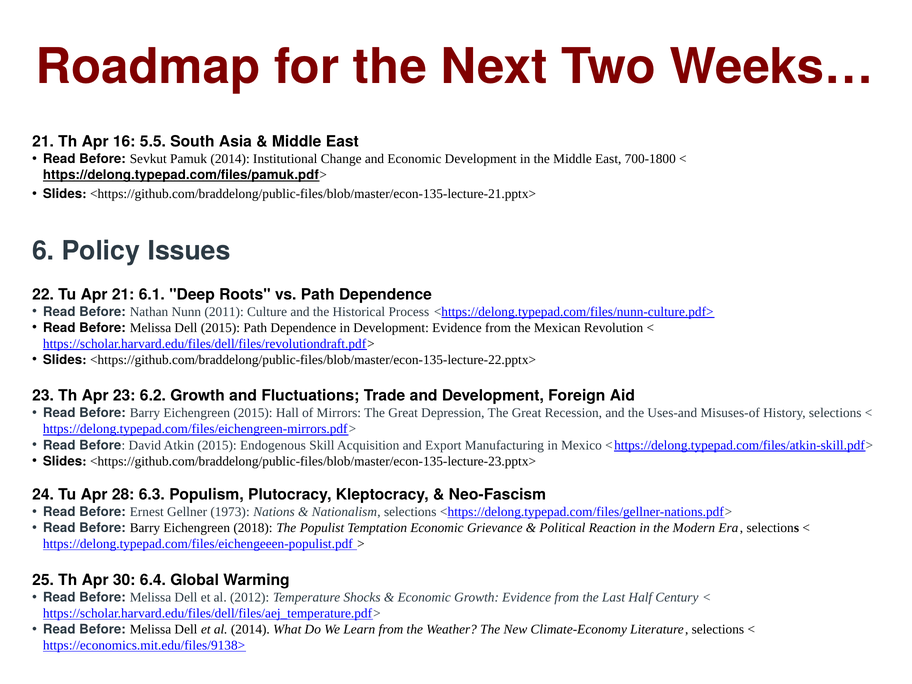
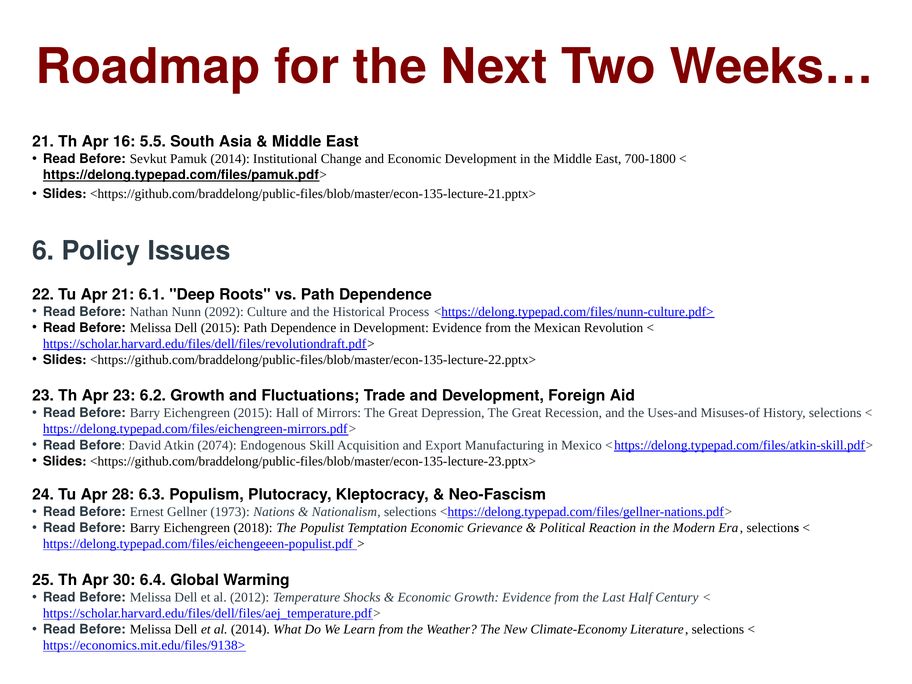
2011: 2011 -> 2092
Atkin 2015: 2015 -> 2074
